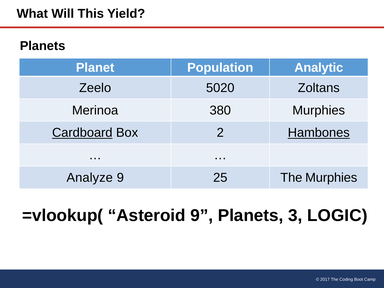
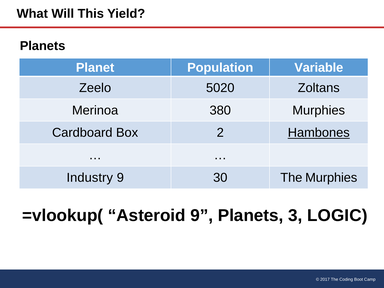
Analytic: Analytic -> Variable
Cardboard underline: present -> none
Analyze: Analyze -> Industry
25: 25 -> 30
